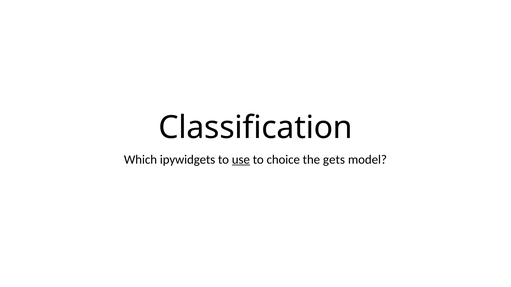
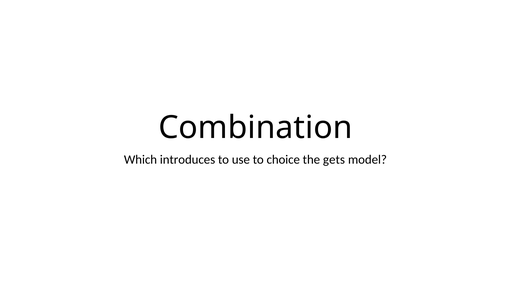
Classification: Classification -> Combination
ipywidgets: ipywidgets -> introduces
use underline: present -> none
